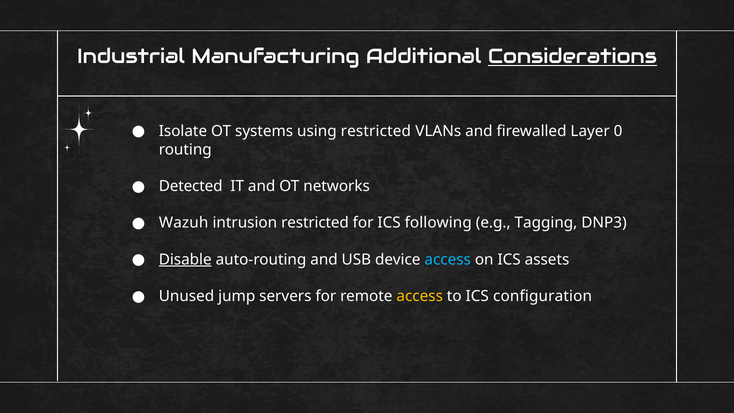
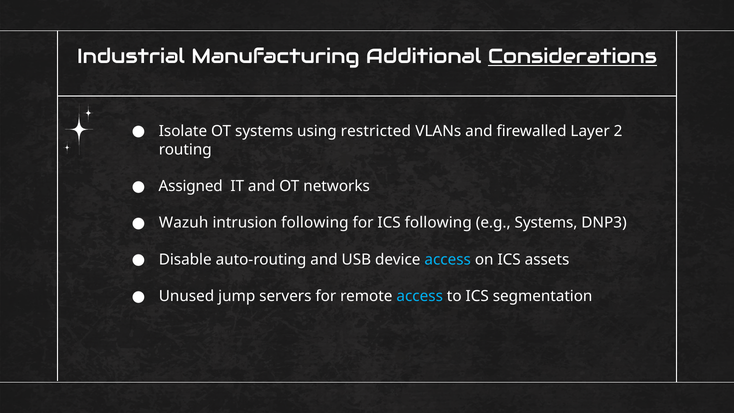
0: 0 -> 2
Detected: Detected -> Assigned
intrusion restricted: restricted -> following
e.g Tagging: Tagging -> Systems
Disable underline: present -> none
access at (420, 296) colour: yellow -> light blue
configuration: configuration -> segmentation
